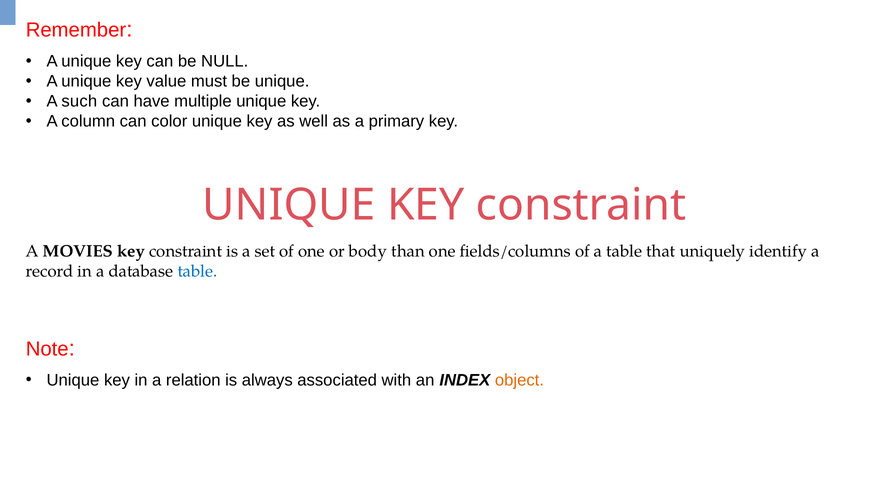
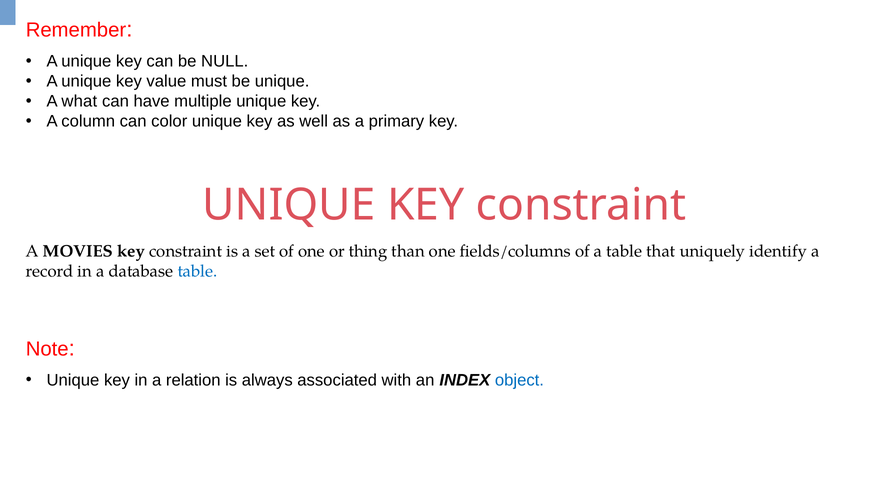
such: such -> what
body: body -> thing
object colour: orange -> blue
